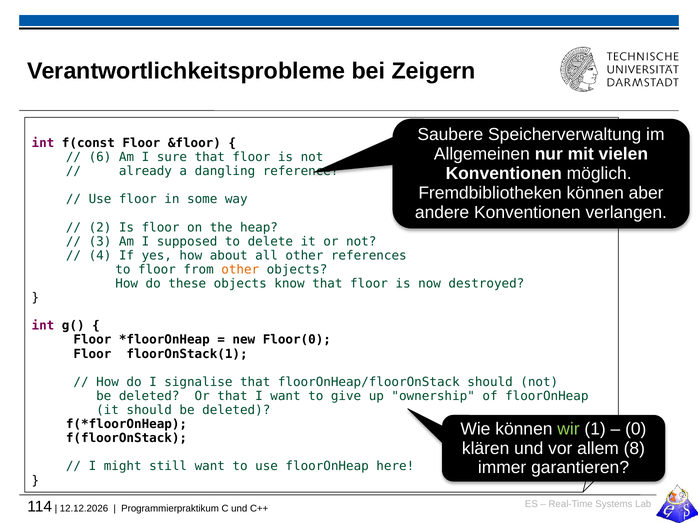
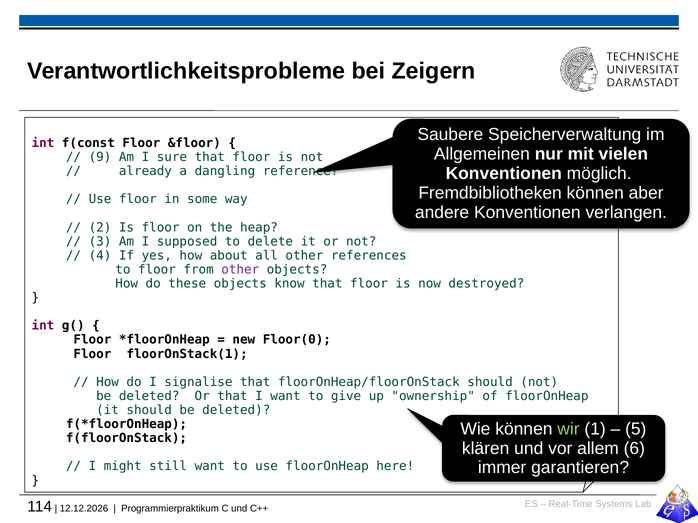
6: 6 -> 9
other at (240, 270) colour: orange -> purple
0: 0 -> 5
8: 8 -> 6
